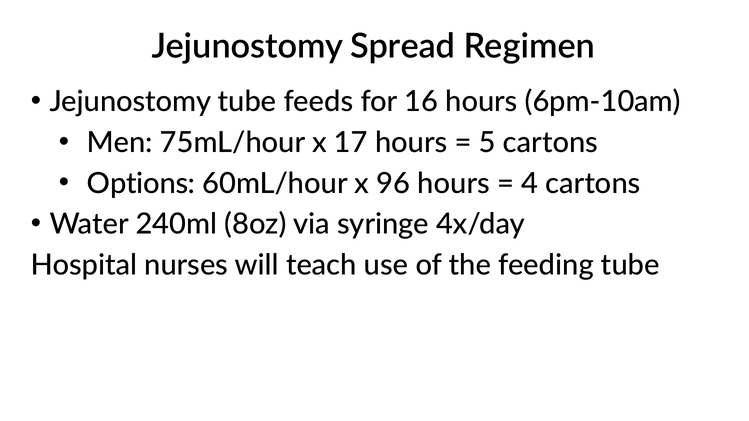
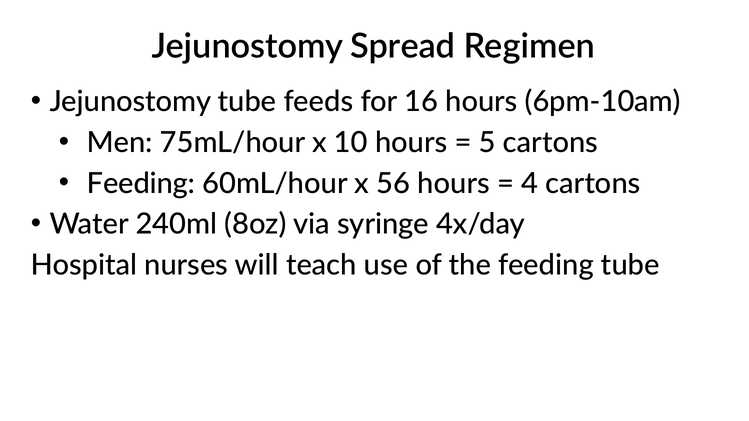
17: 17 -> 10
Options at (141, 184): Options -> Feeding
96: 96 -> 56
